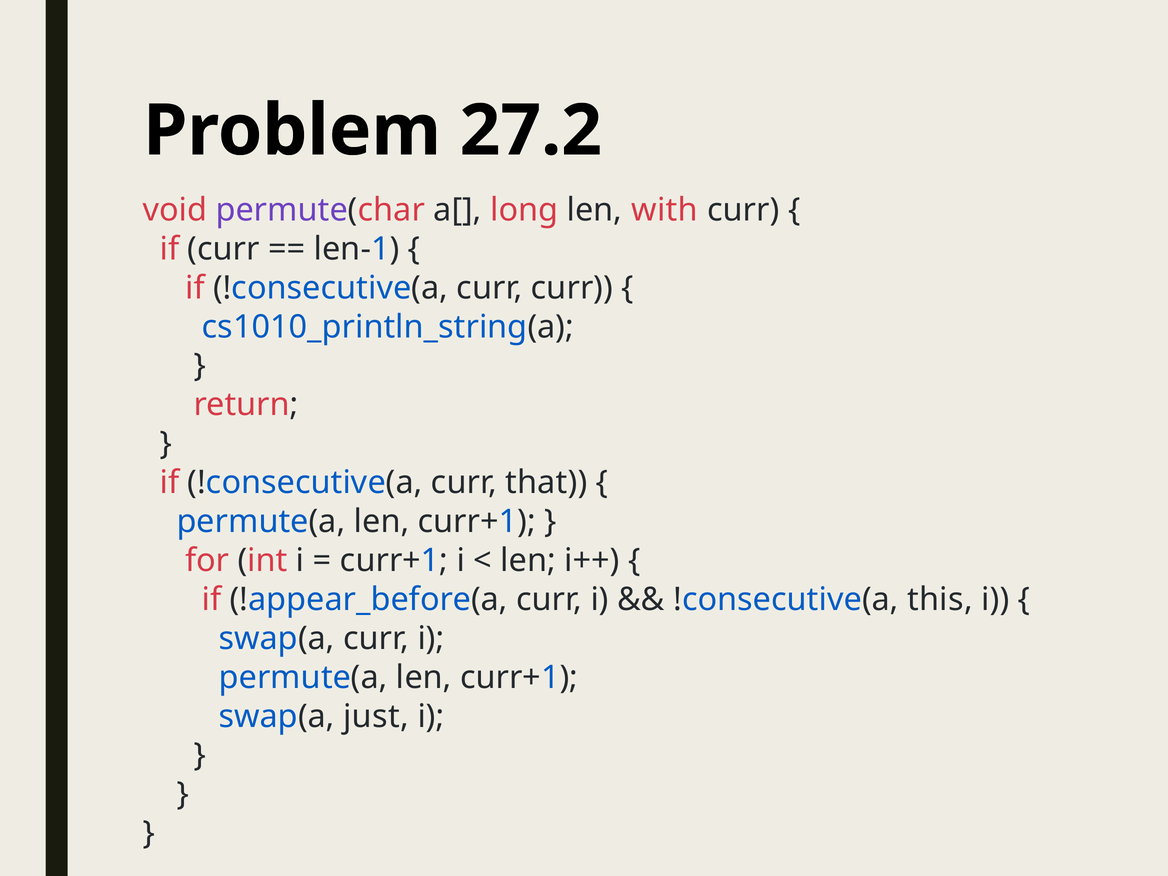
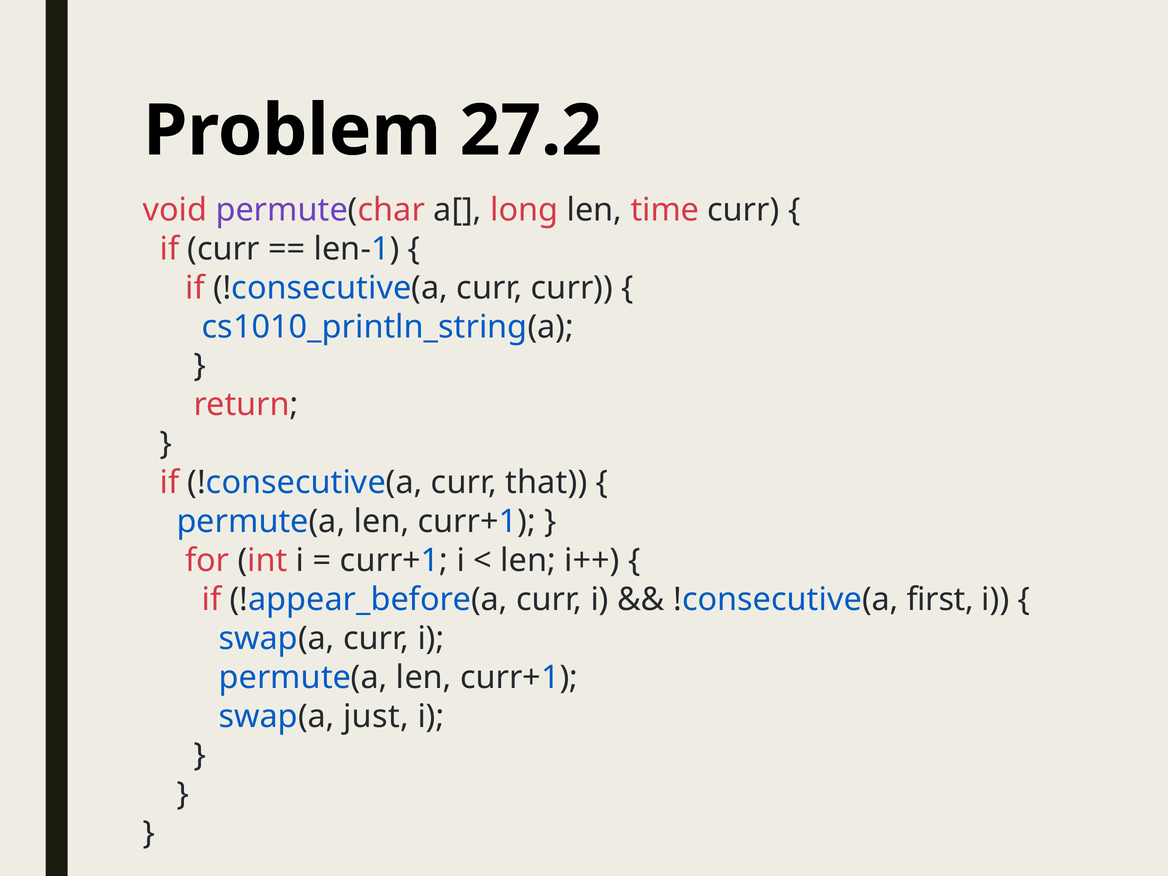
with: with -> time
this: this -> first
